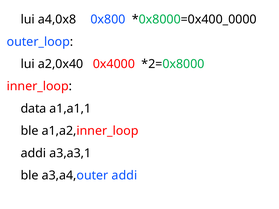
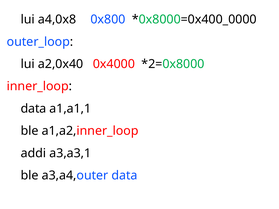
a3,a4,outer addi: addi -> data
